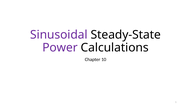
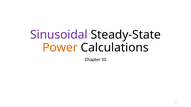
Power colour: purple -> orange
